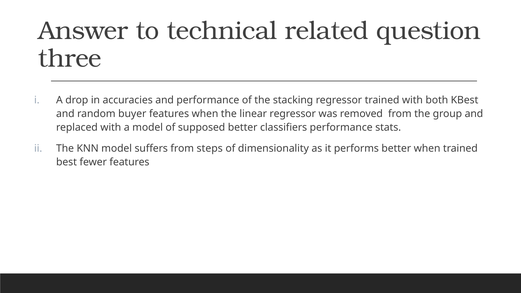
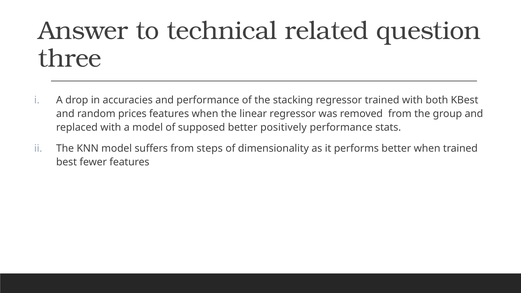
buyer: buyer -> prices
classifiers: classifiers -> positively
